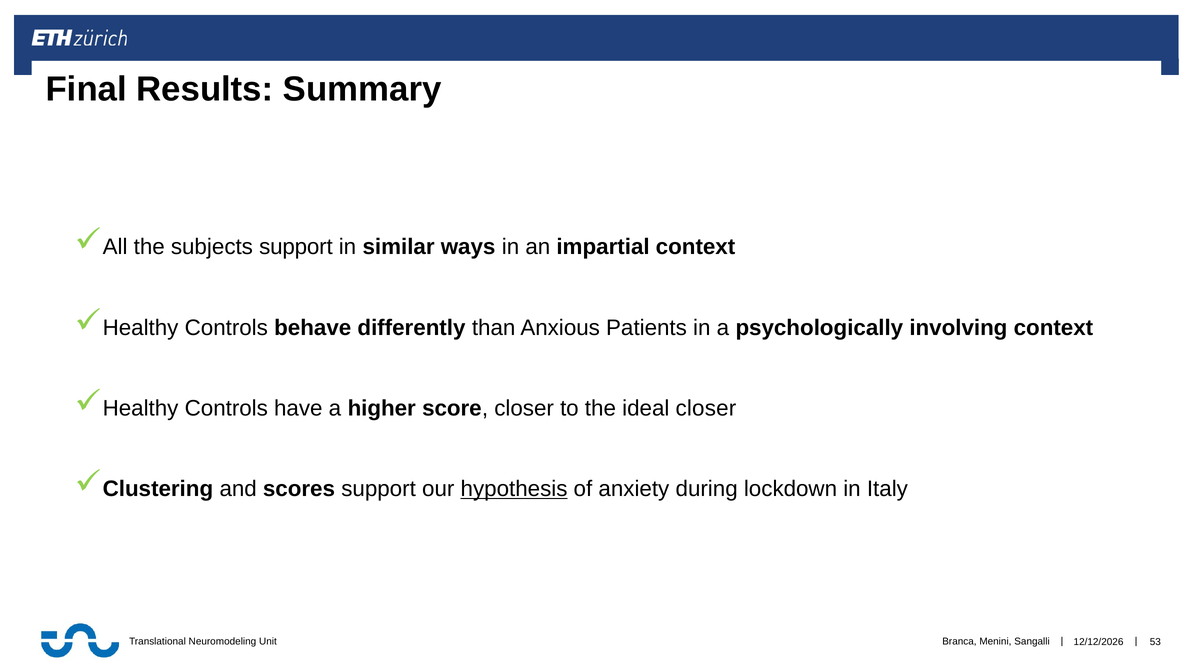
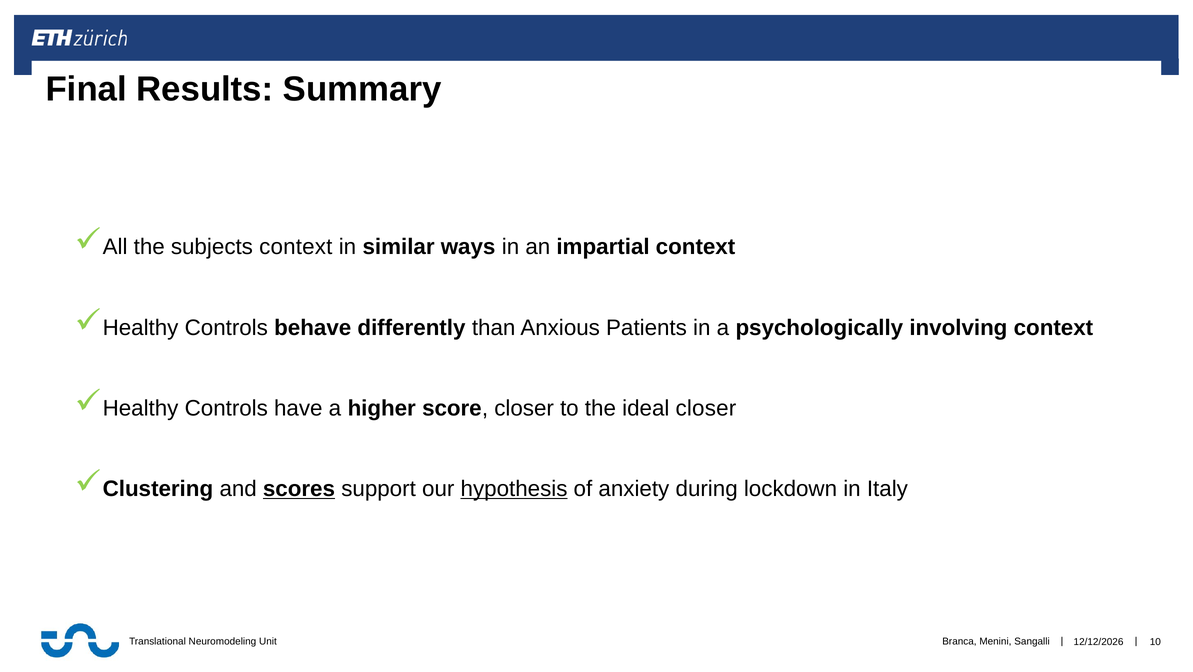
subjects support: support -> context
scores underline: none -> present
53: 53 -> 10
